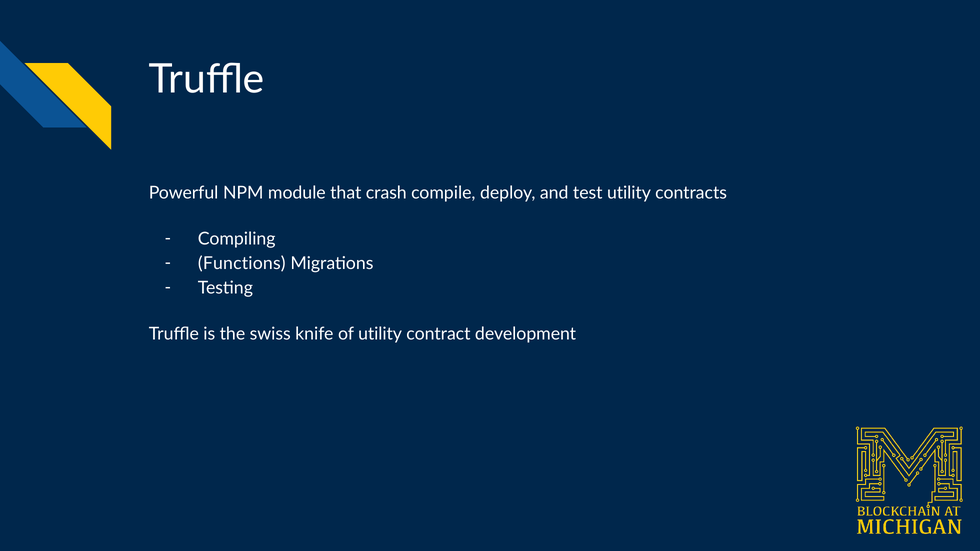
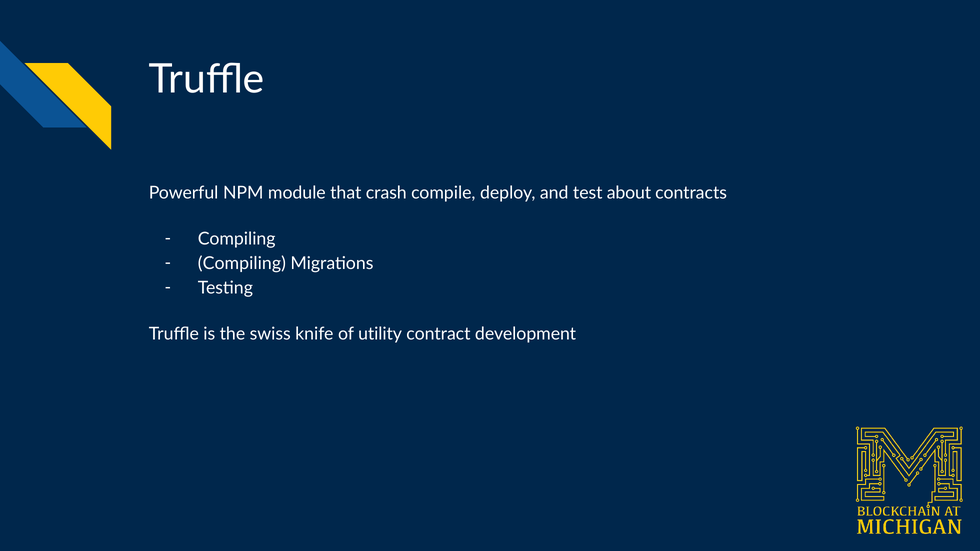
test utility: utility -> about
Functions at (242, 263): Functions -> Compiling
